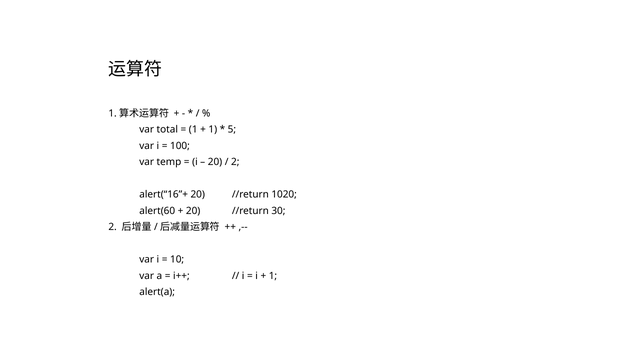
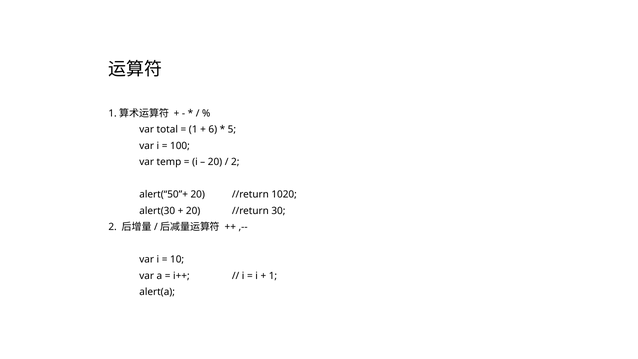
1 at (213, 130): 1 -> 6
alert(“16”+: alert(“16”+ -> alert(“50”+
alert(60: alert(60 -> alert(30
